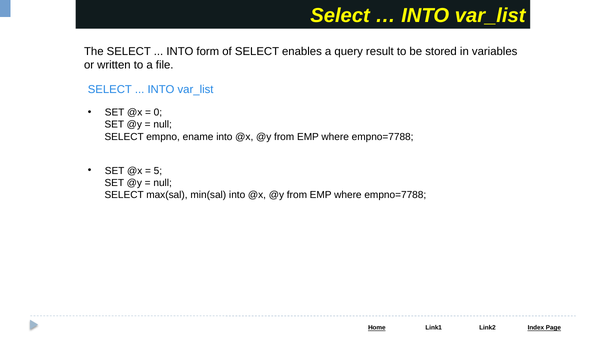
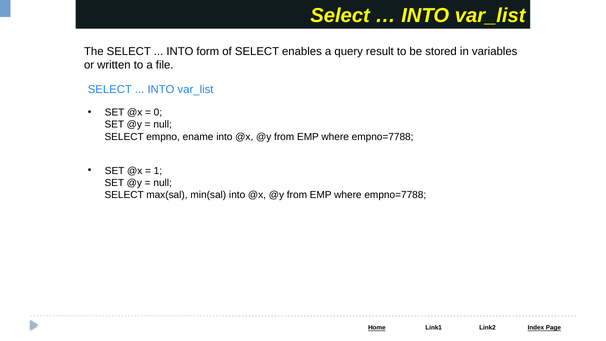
5: 5 -> 1
